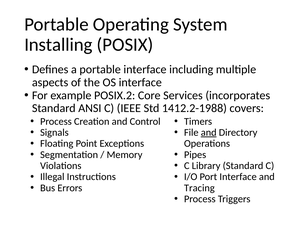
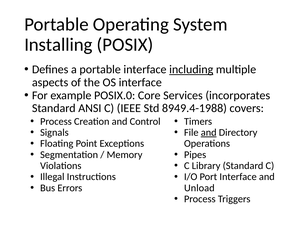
including underline: none -> present
POSIX.2: POSIX.2 -> POSIX.0
1412.2-1988: 1412.2-1988 -> 8949.4-1988
Tracing: Tracing -> Unload
